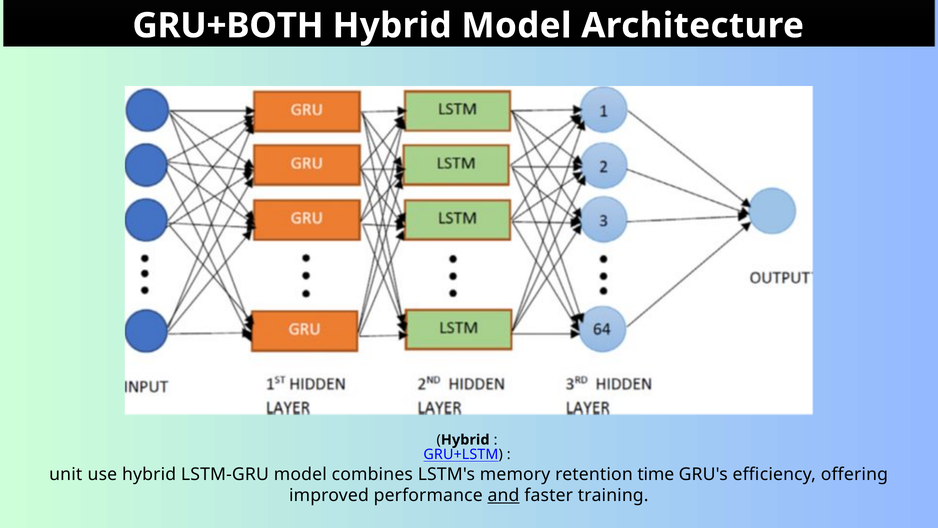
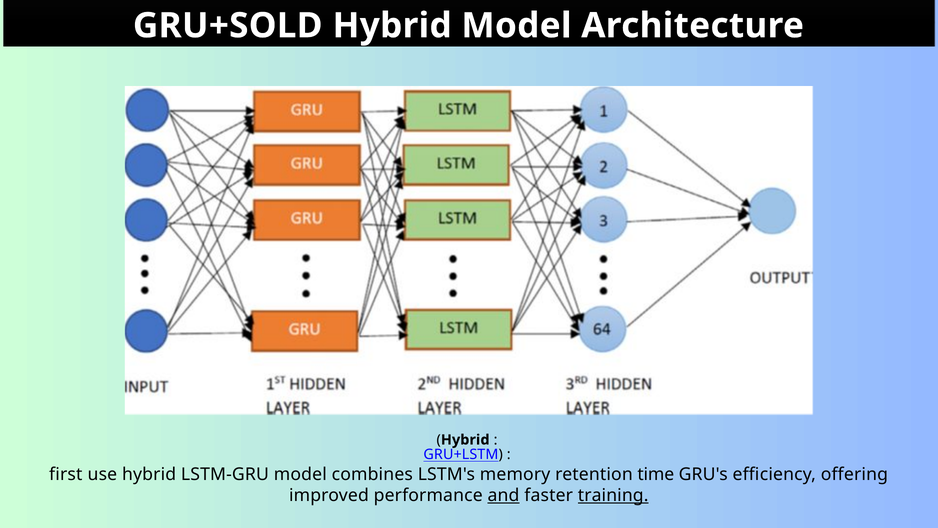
GRU+BOTH: GRU+BOTH -> GRU+SOLD
unit: unit -> first
training underline: none -> present
